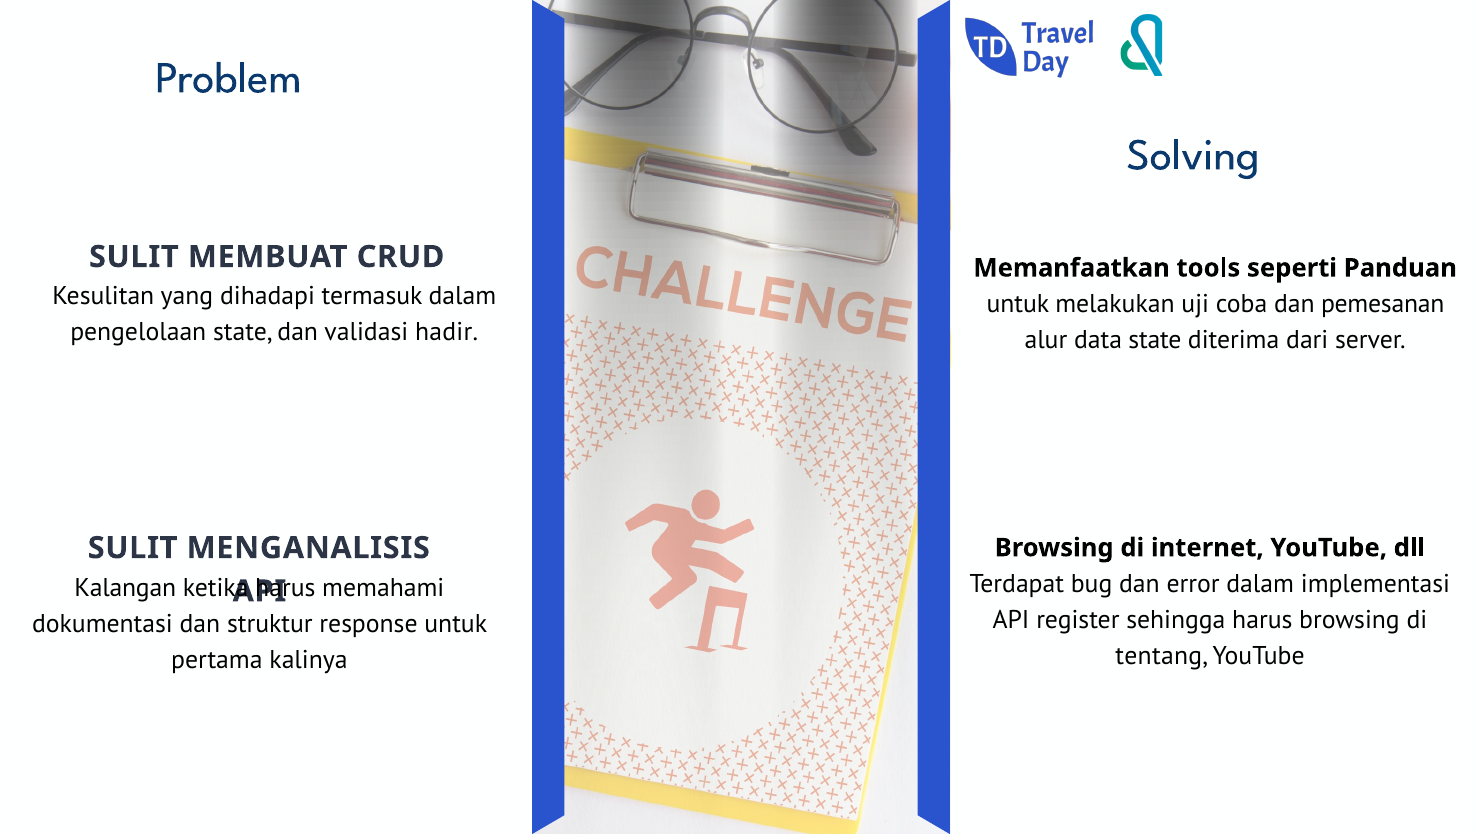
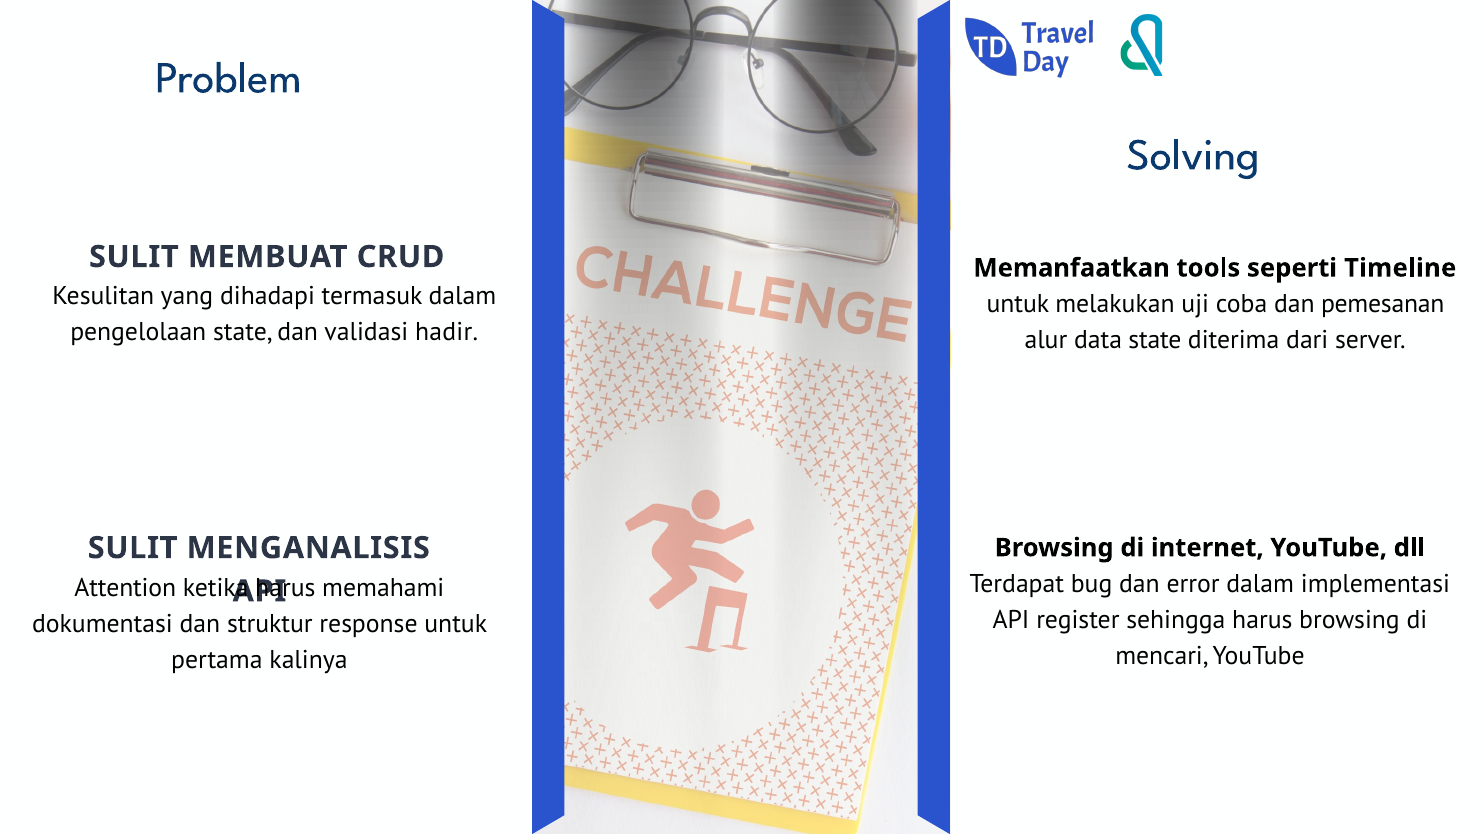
Panduan: Panduan -> Timeline
Kalangan: Kalangan -> Attention
tentang: tentang -> mencari
